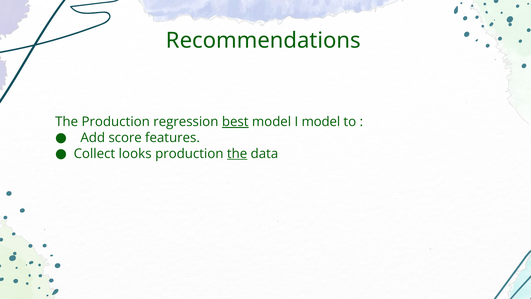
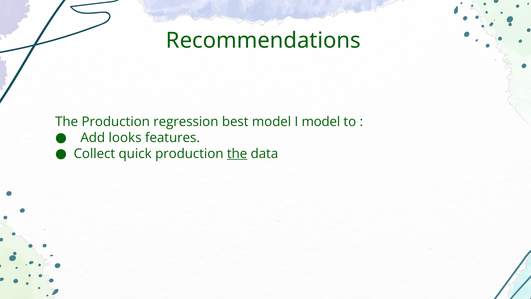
best underline: present -> none
score: score -> looks
looks: looks -> quick
